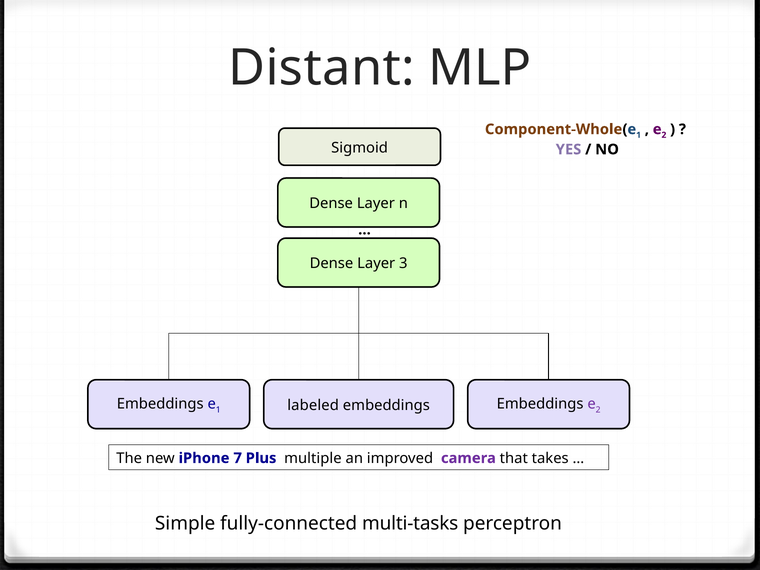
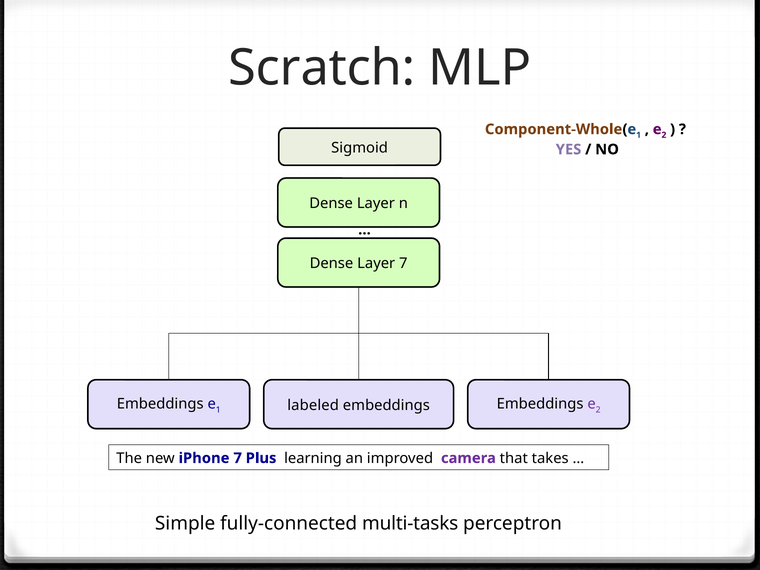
Distant: Distant -> Scratch
Layer 3: 3 -> 7
multiple: multiple -> learning
